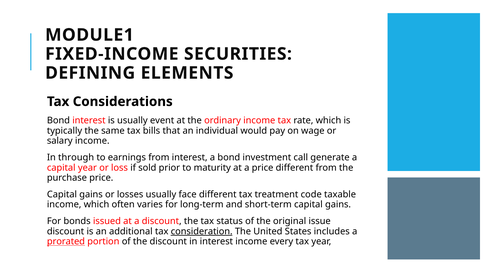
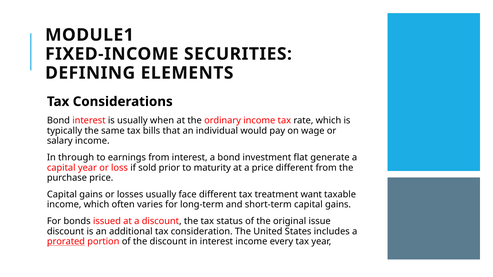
event: event -> when
call: call -> flat
code: code -> want
consideration underline: present -> none
